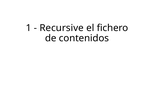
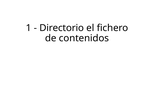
Recursive: Recursive -> Directorio
